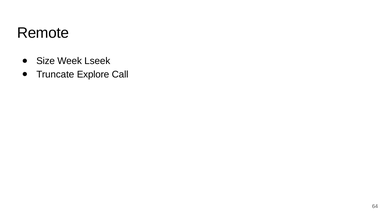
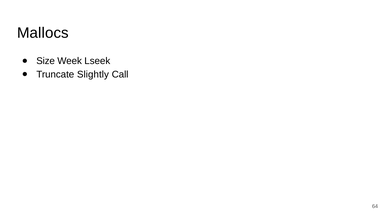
Remote: Remote -> Mallocs
Explore: Explore -> Slightly
